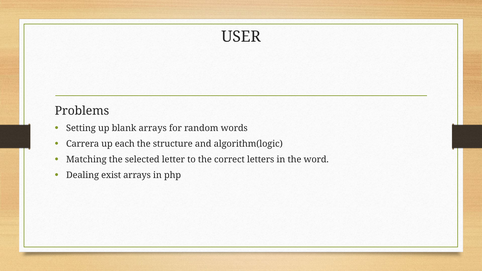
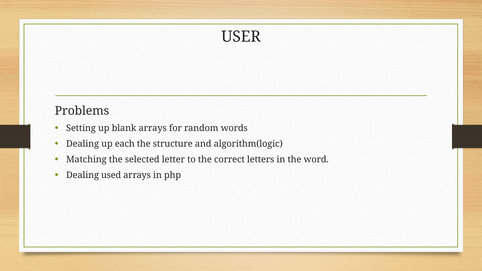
Carrera at (83, 144): Carrera -> Dealing
exist: exist -> used
